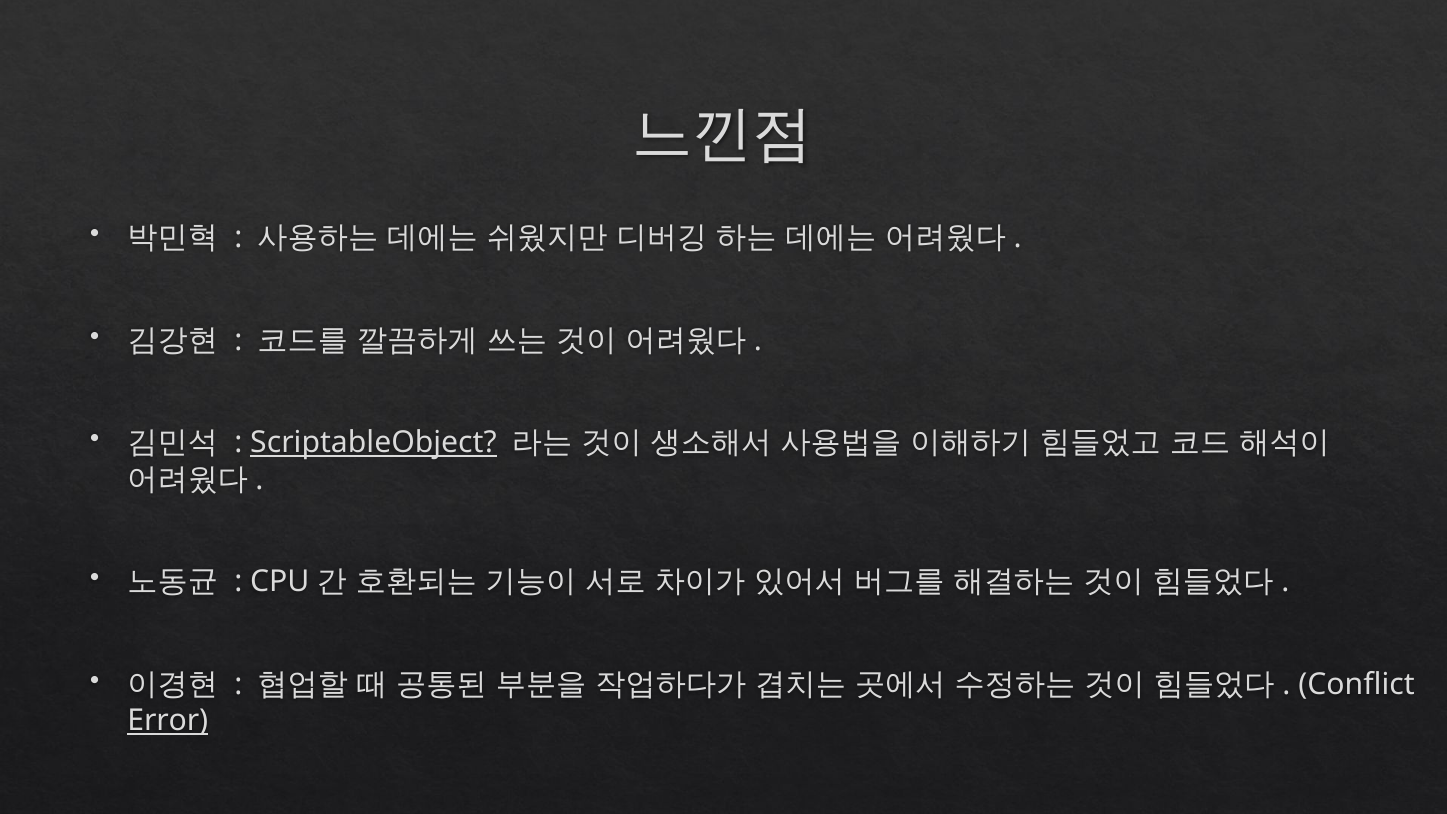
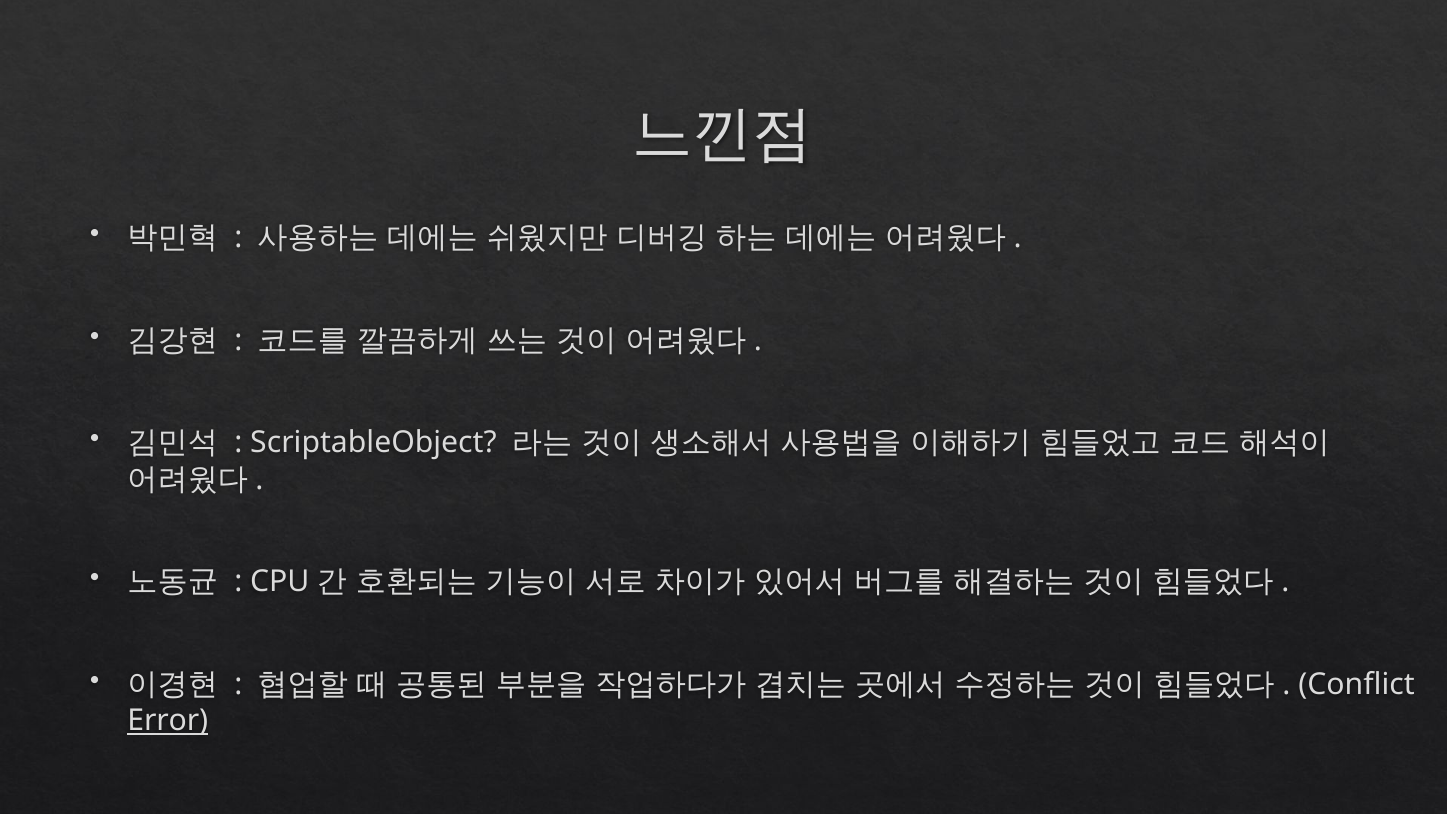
ScriptableObject underline: present -> none
